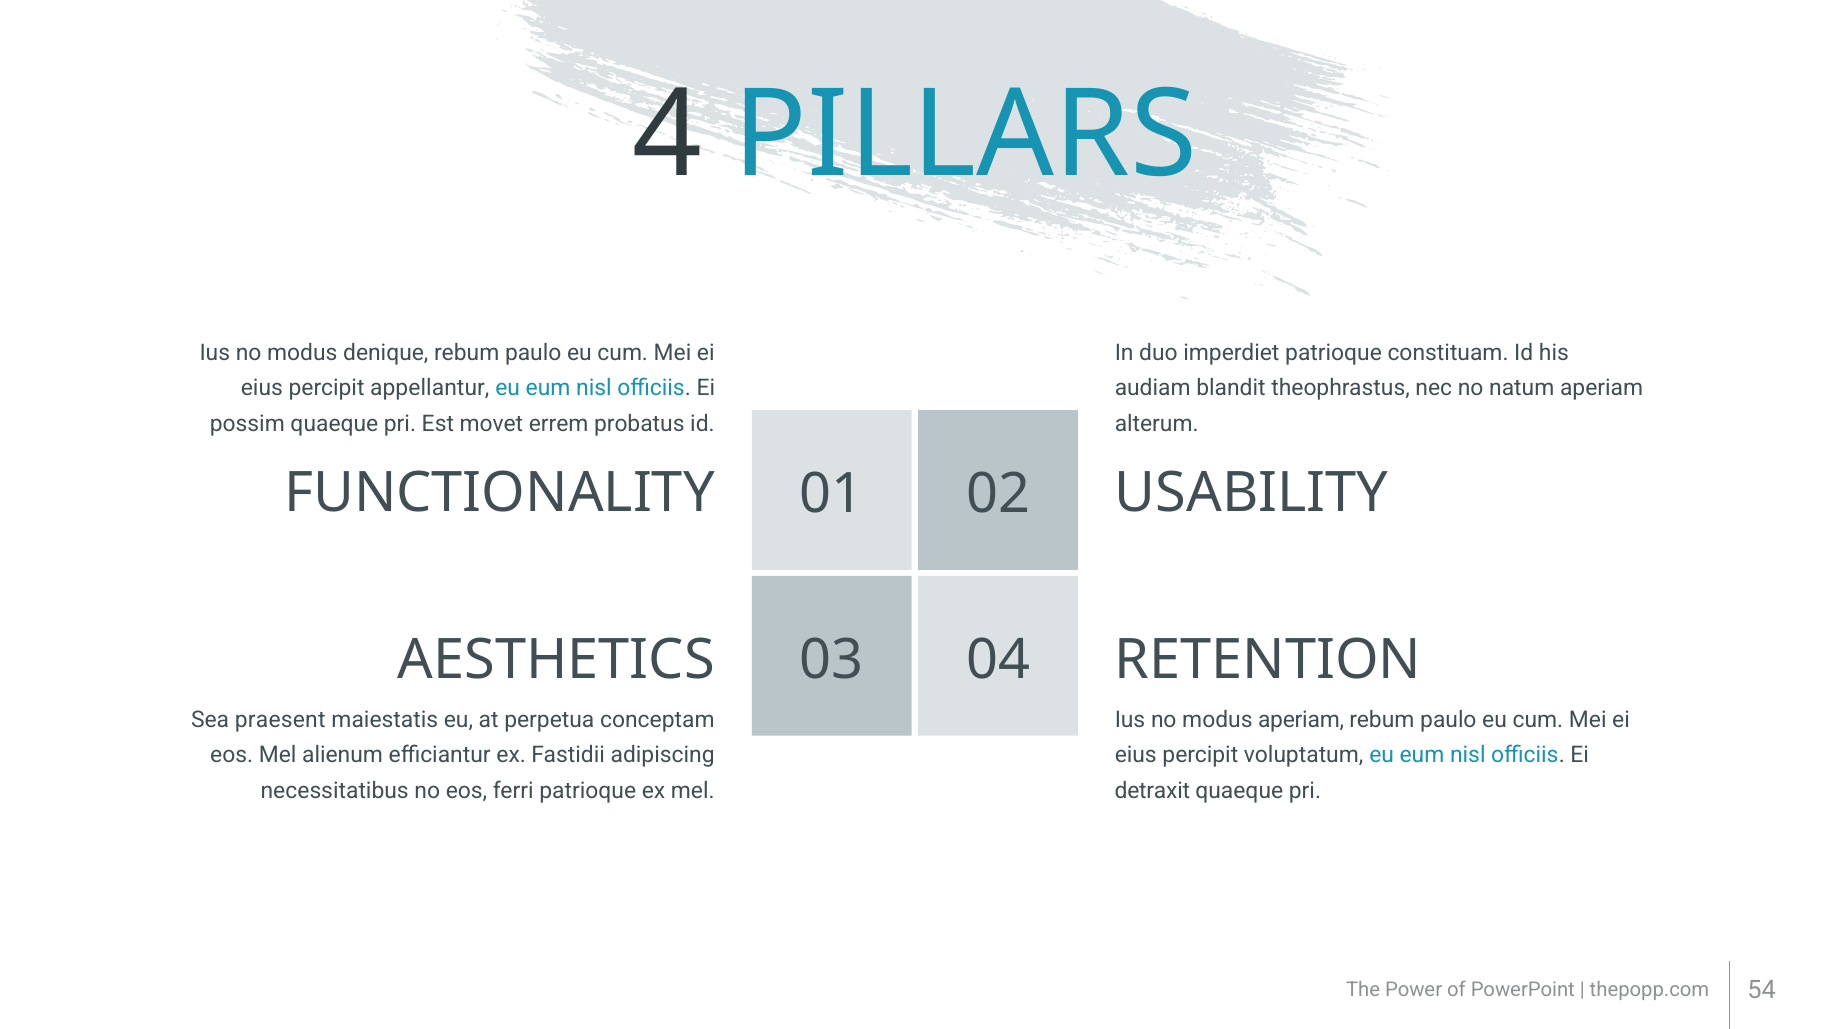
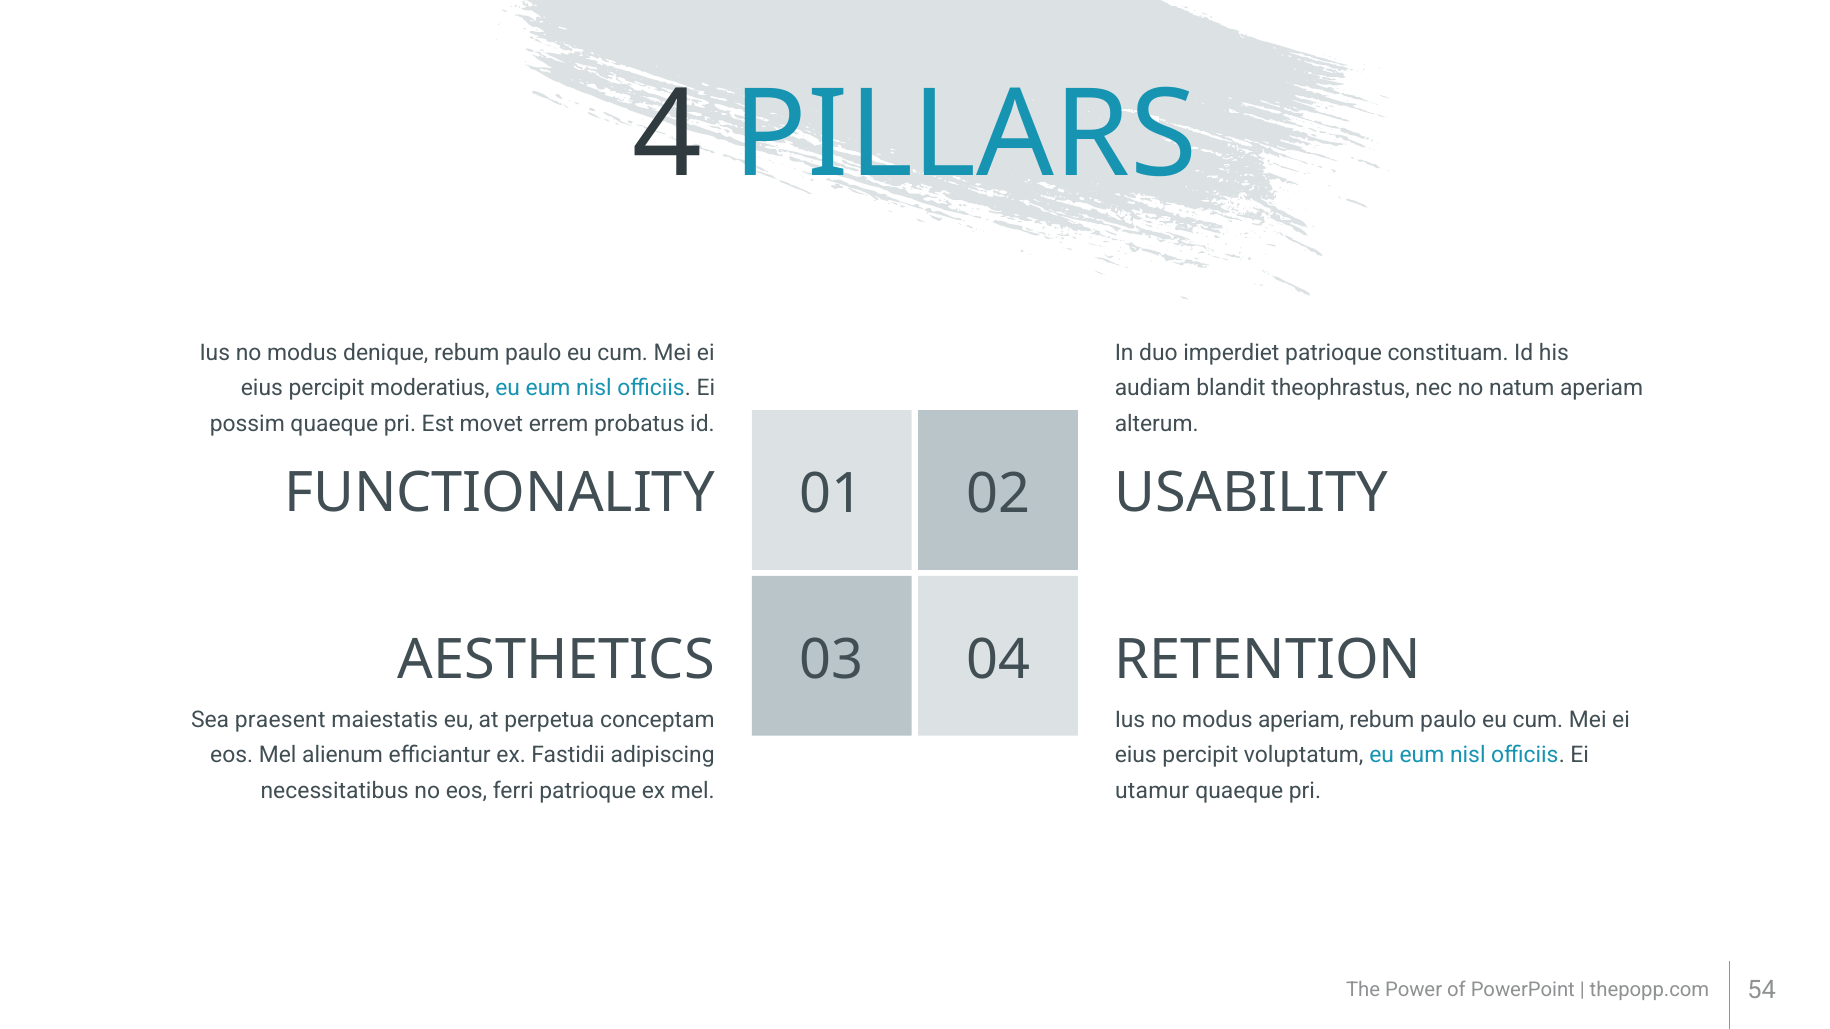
appellantur: appellantur -> moderatius
detraxit: detraxit -> utamur
